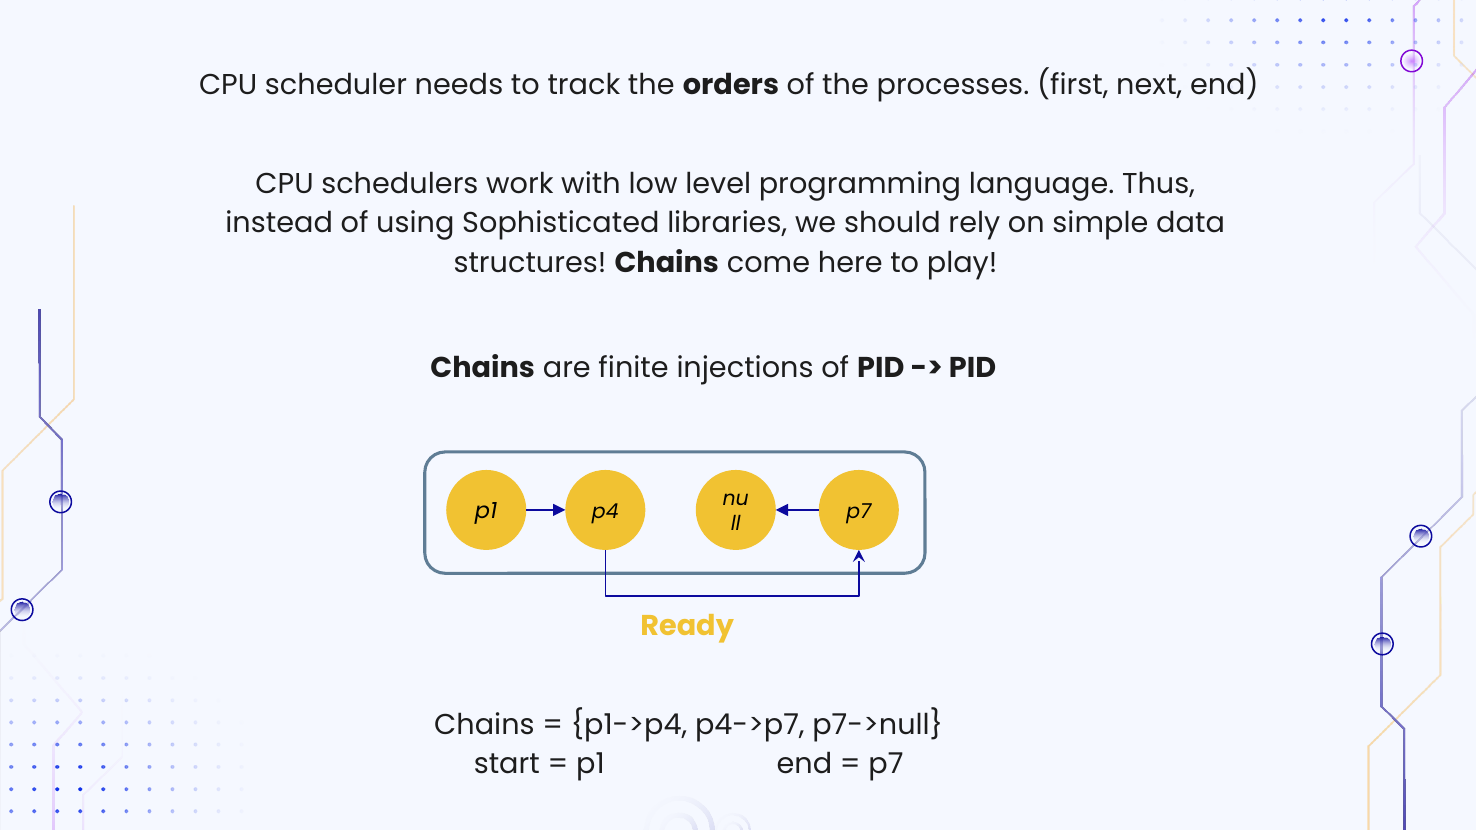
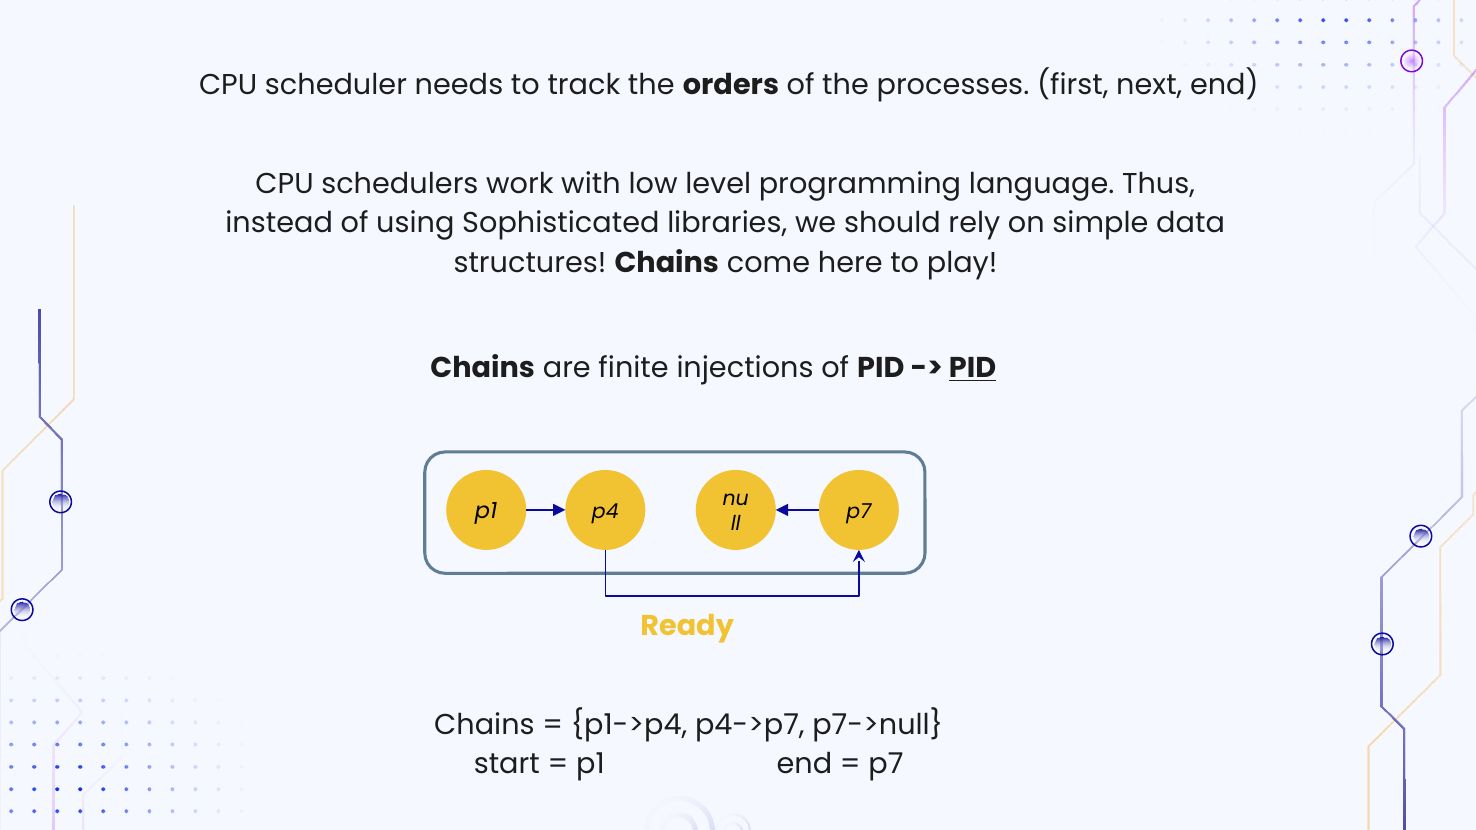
PID at (973, 368) underline: none -> present
